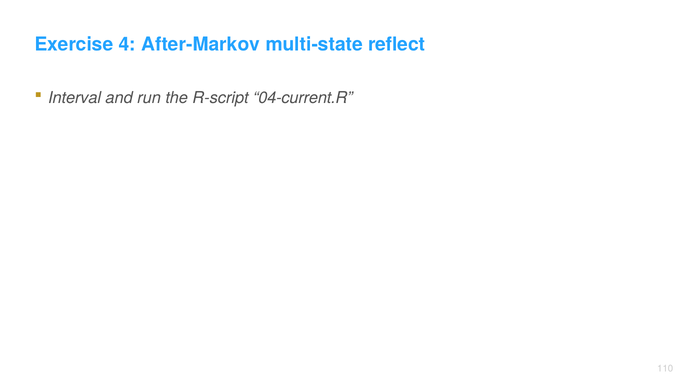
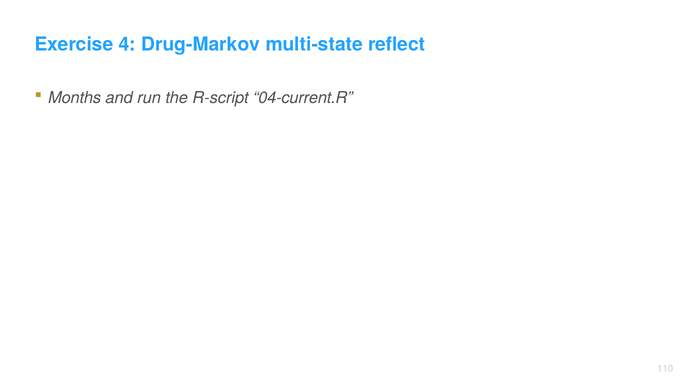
After-Markov: After-Markov -> Drug-Markov
Interval: Interval -> Months
